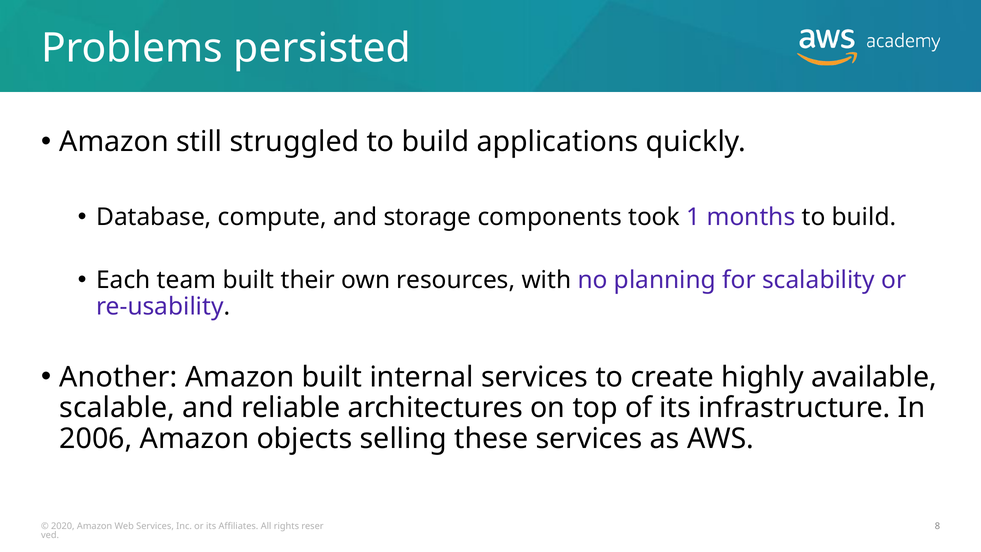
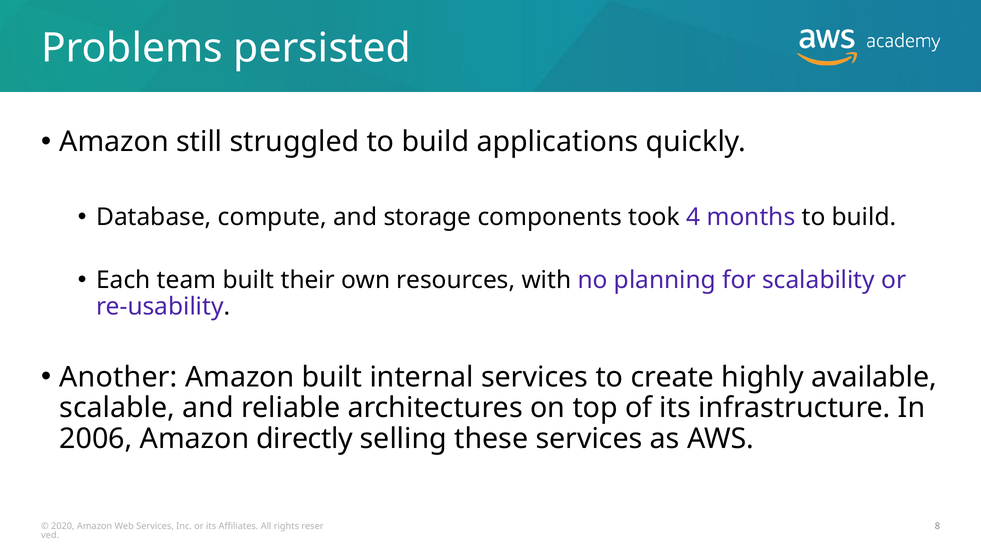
1: 1 -> 4
objects: objects -> directly
